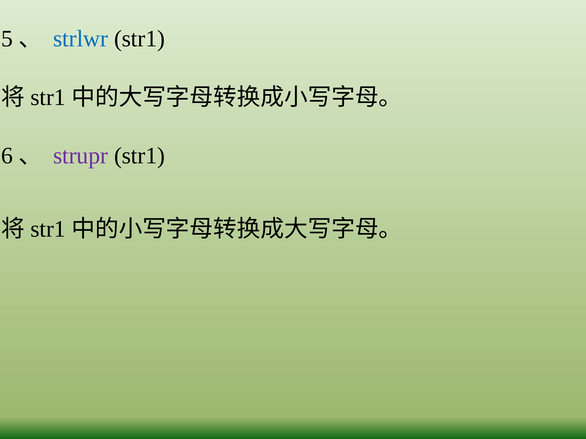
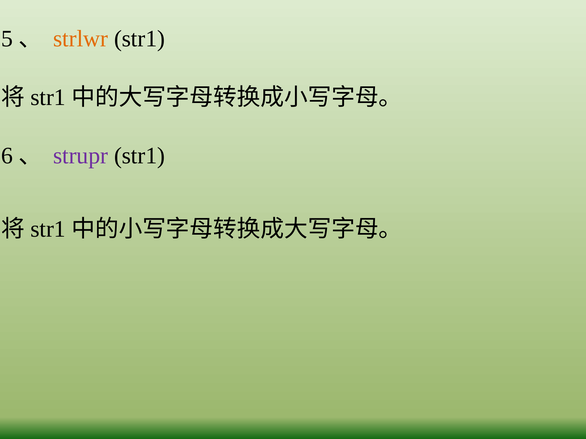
strlwr colour: blue -> orange
